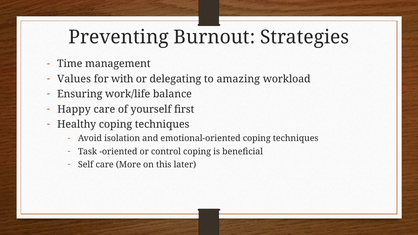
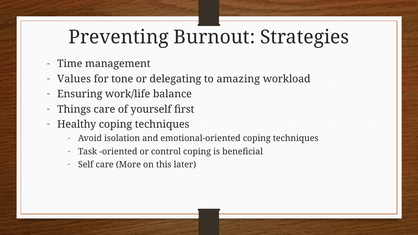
with: with -> tone
Happy: Happy -> Things
